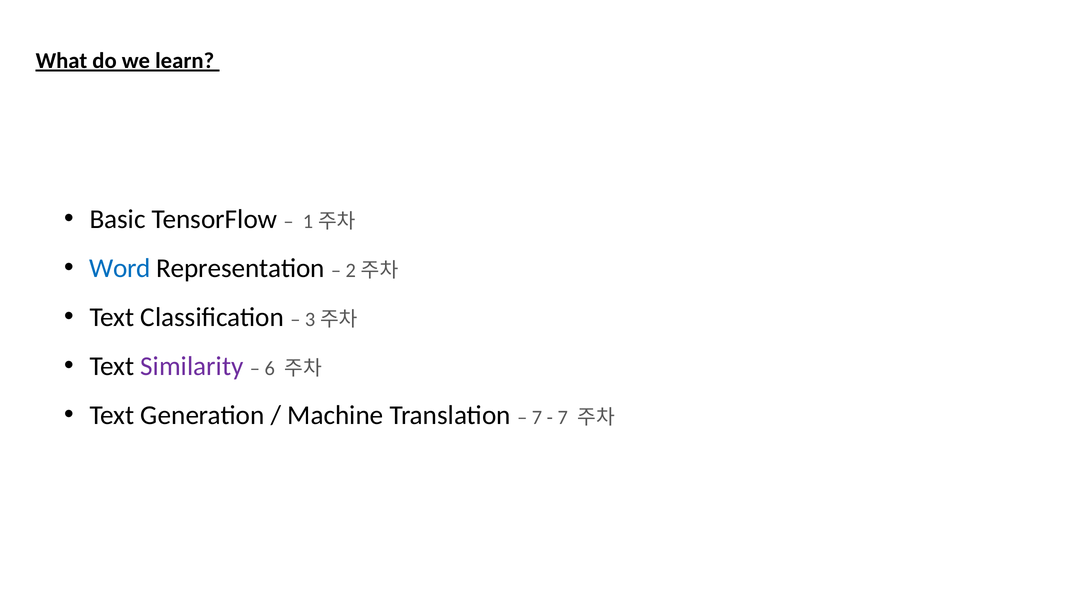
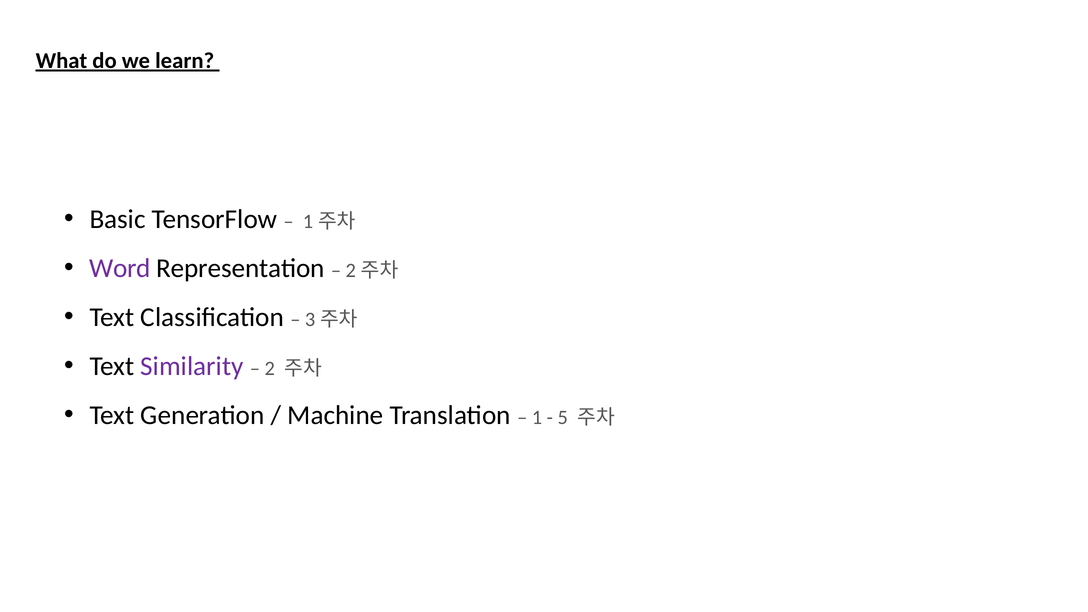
Word colour: blue -> purple
6: 6 -> 2
7 at (537, 417): 7 -> 1
7 at (563, 417): 7 -> 5
